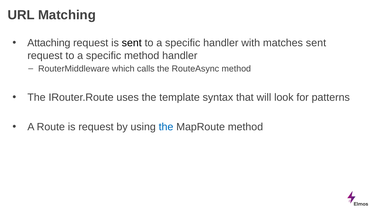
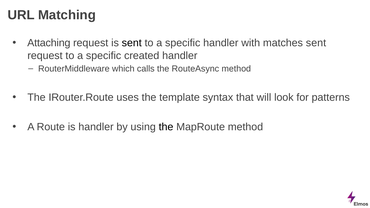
specific method: method -> created
is request: request -> handler
the at (166, 127) colour: blue -> black
